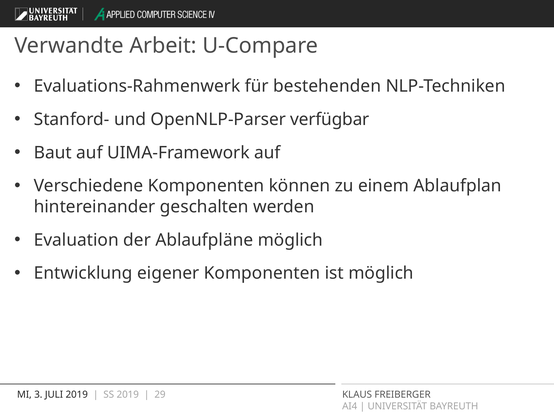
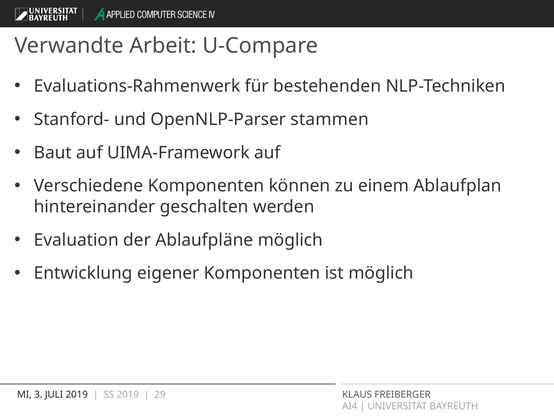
verfügbar: verfügbar -> stammen
